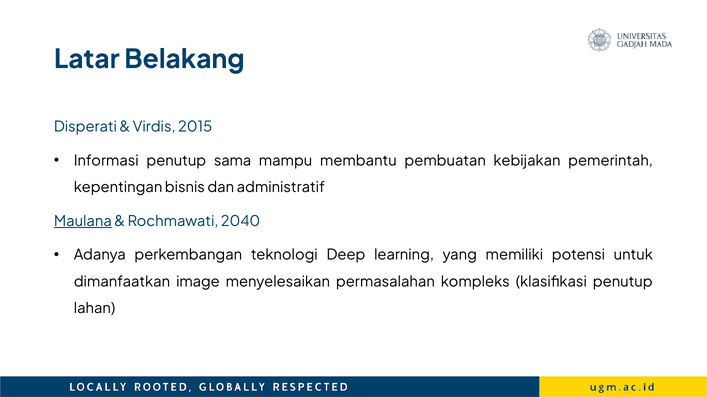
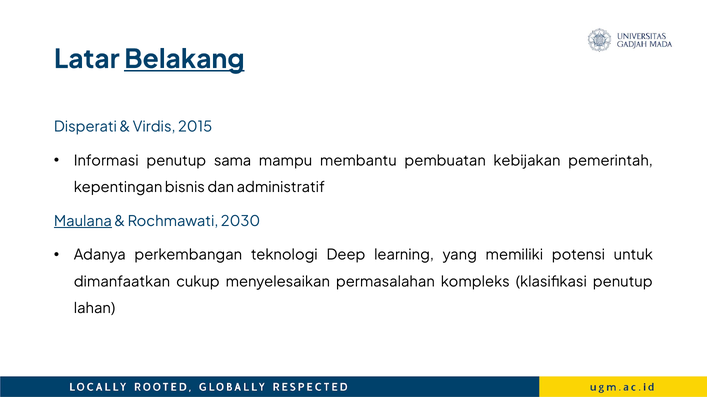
Belakang underline: none -> present
2040: 2040 -> 2030
image: image -> cukup
